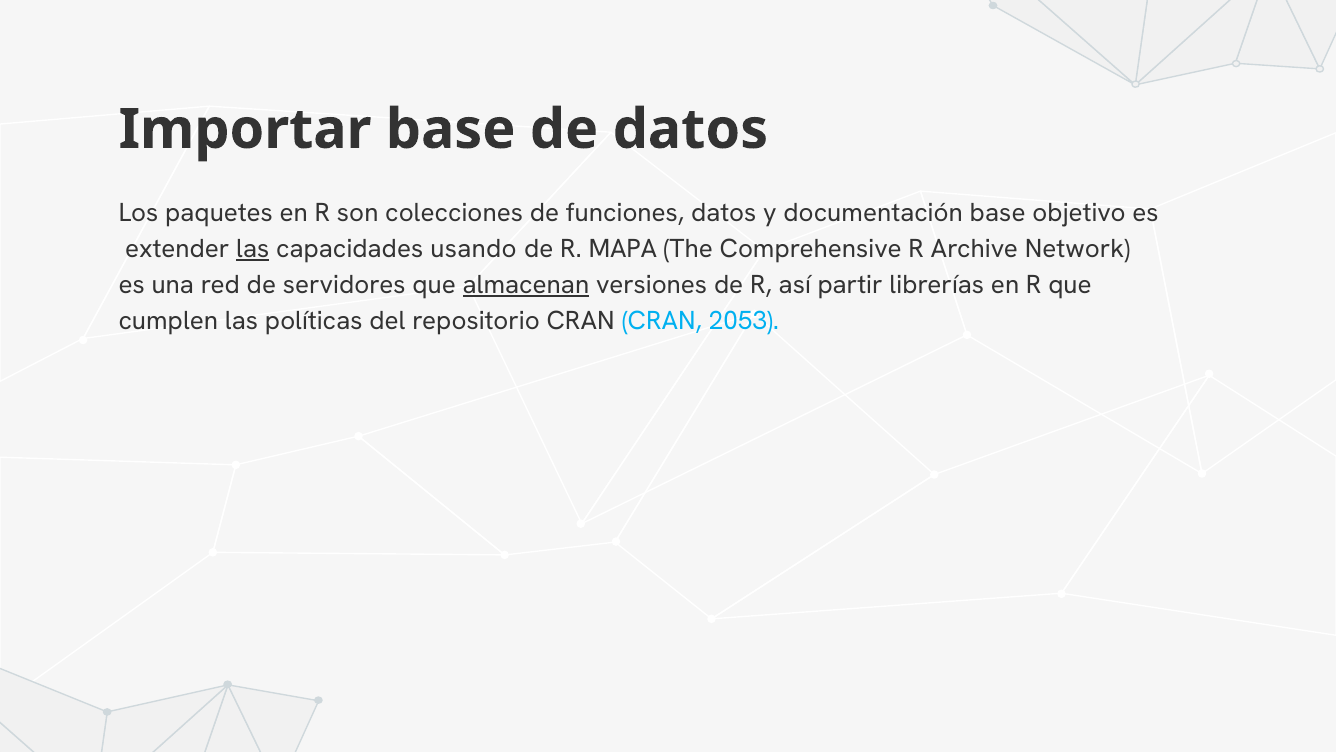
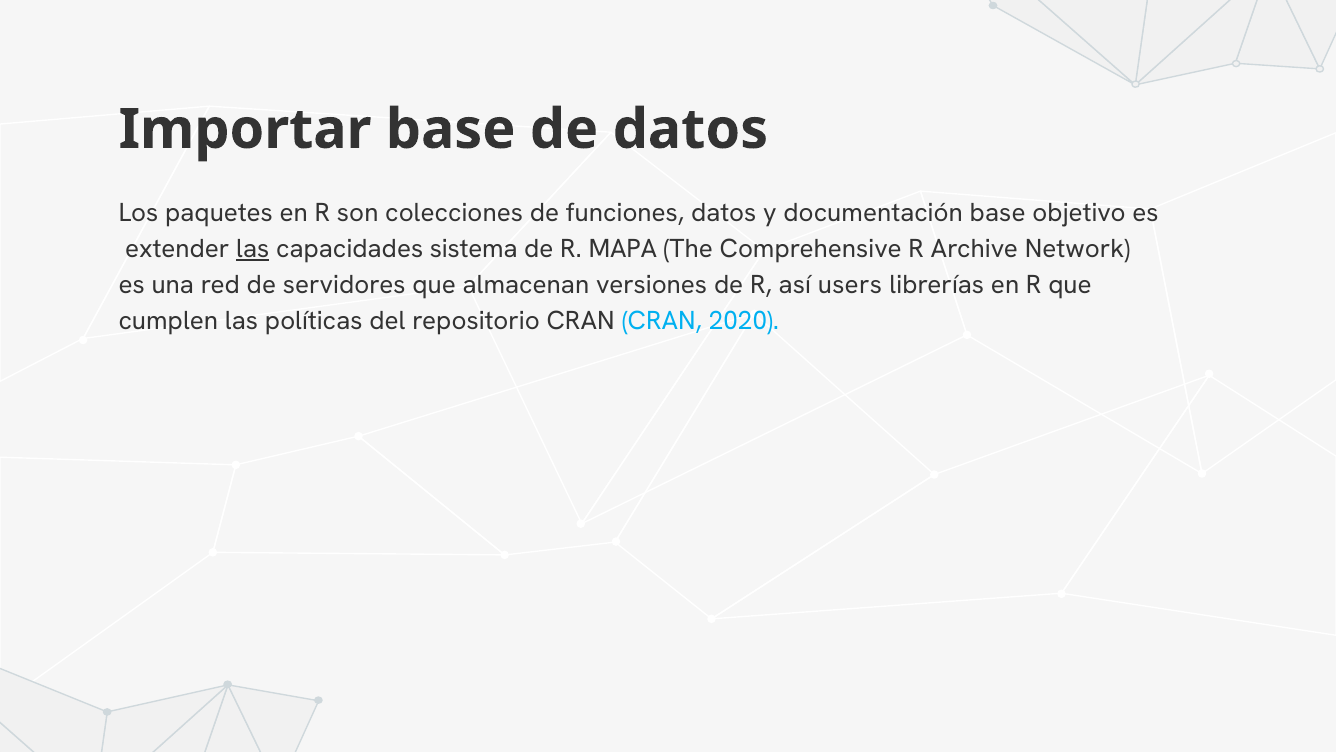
usando: usando -> sistema
almacenan underline: present -> none
partir: partir -> users
2053: 2053 -> 2020
